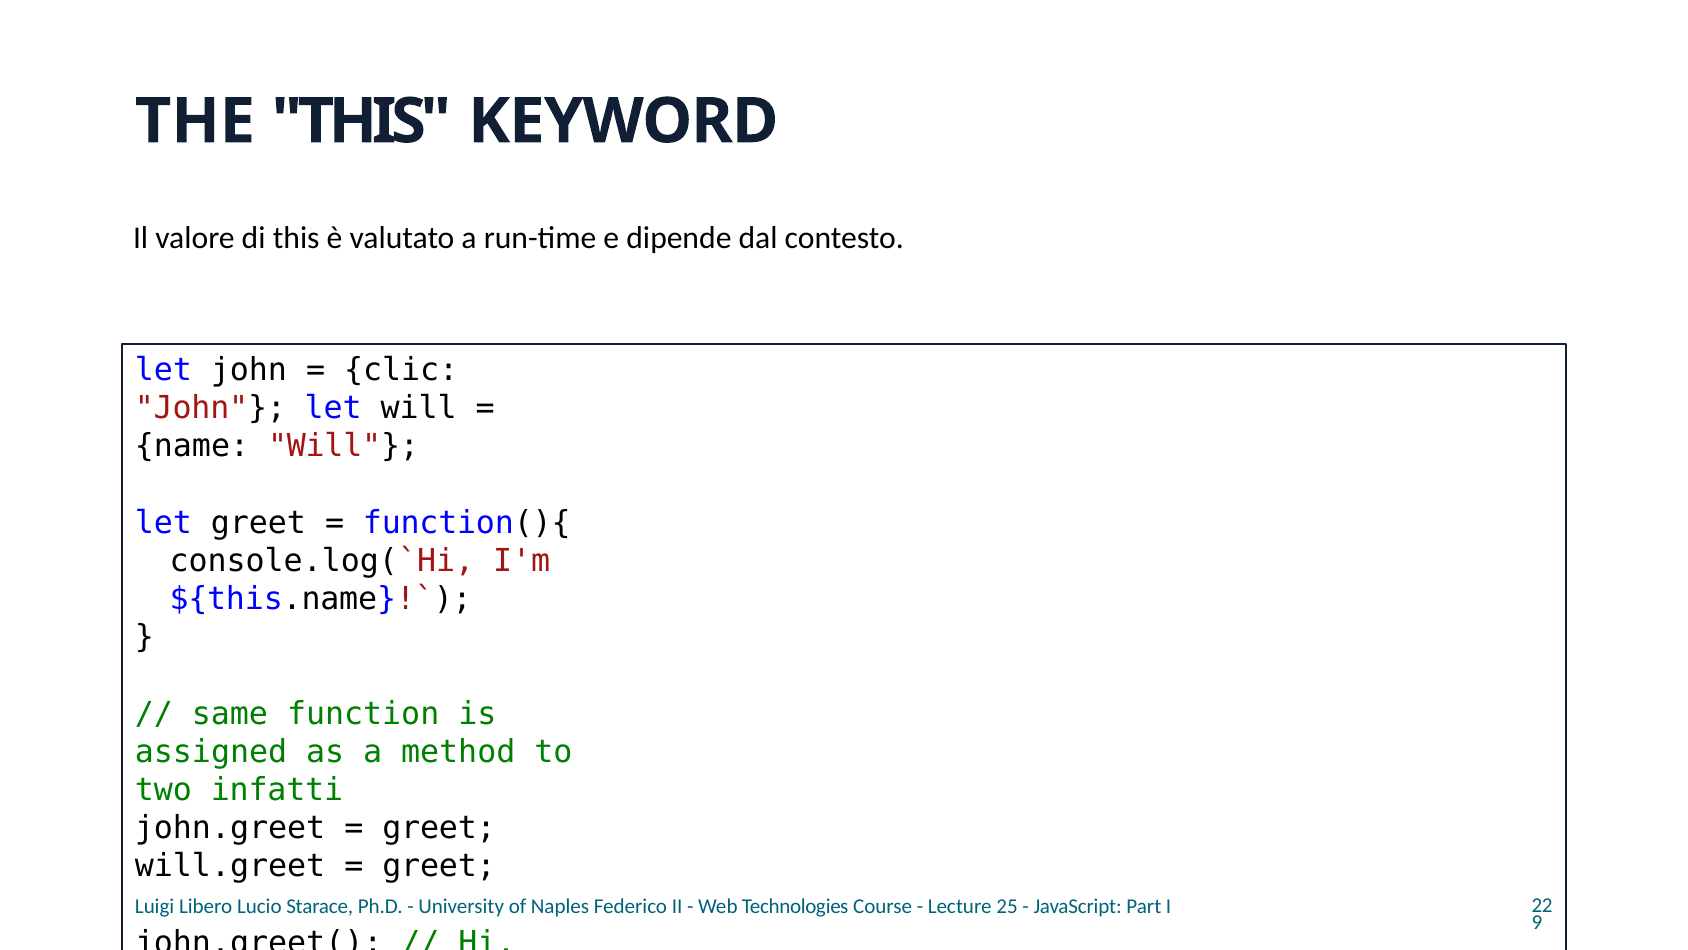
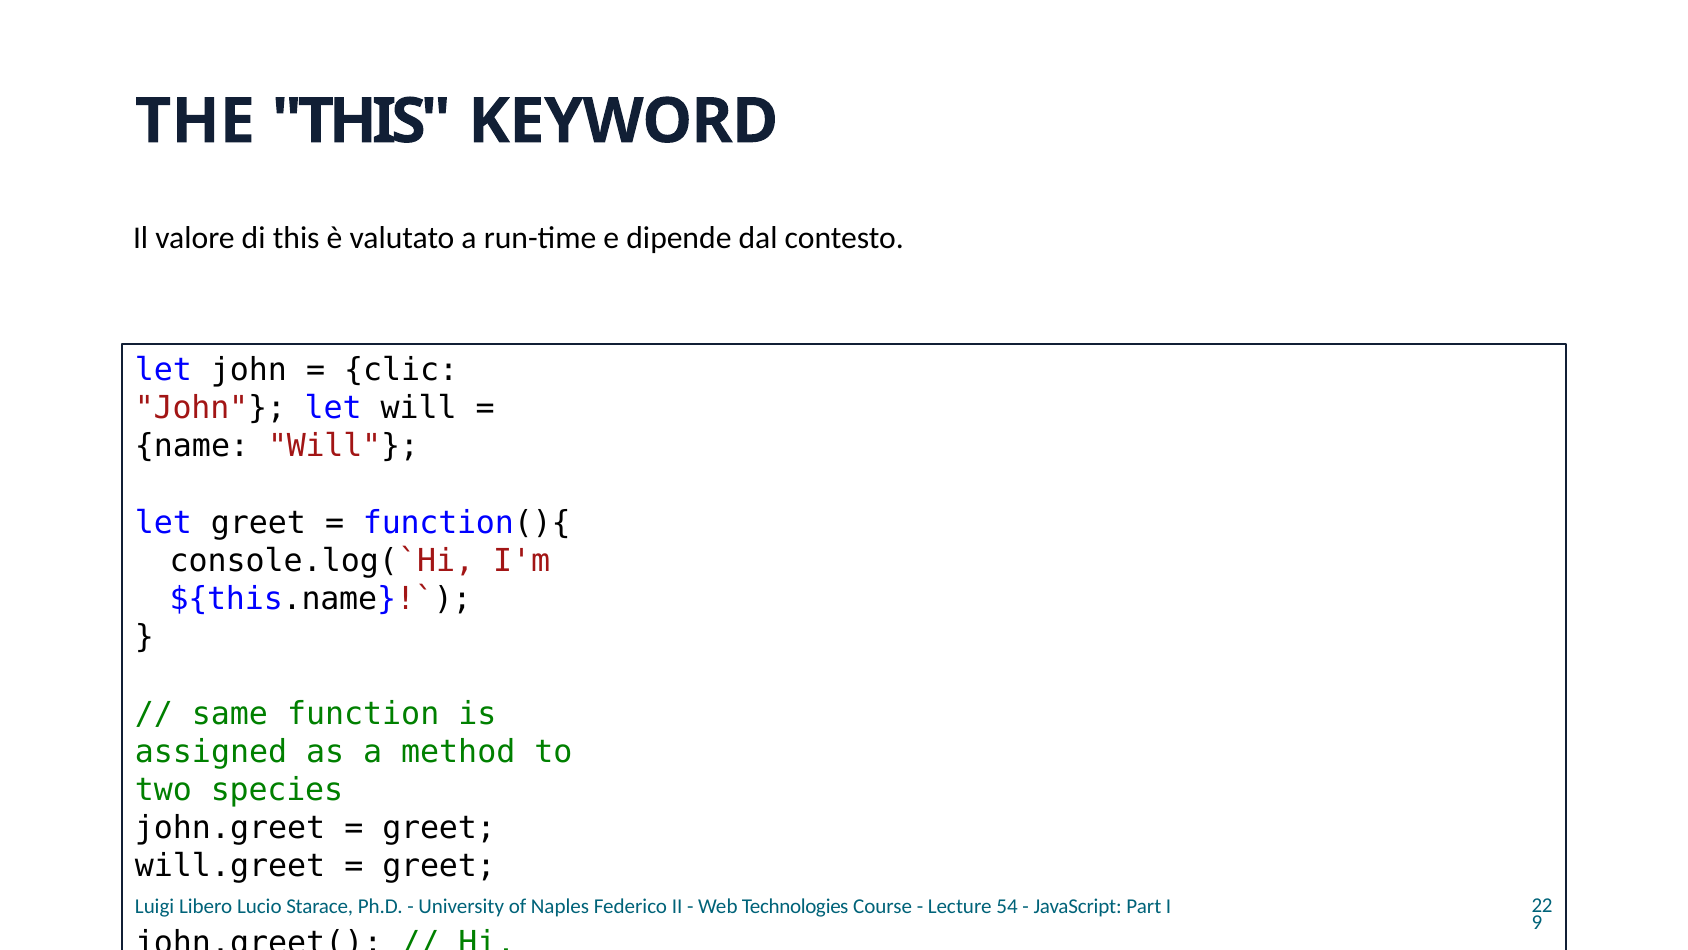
infatti: infatti -> species
25: 25 -> 54
